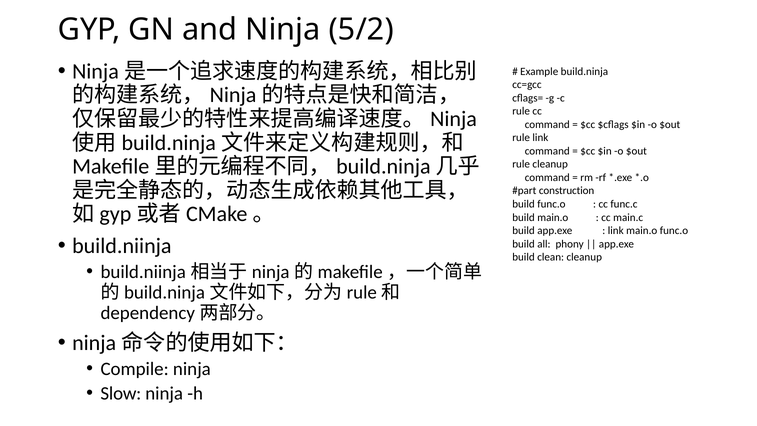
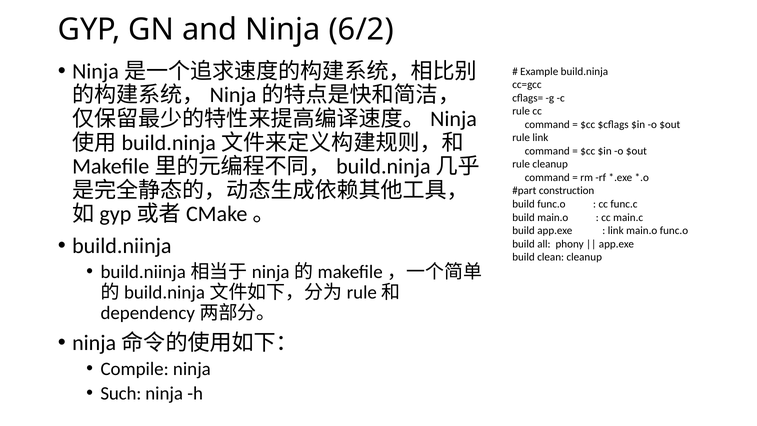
5/2: 5/2 -> 6/2
Slow: Slow -> Such
